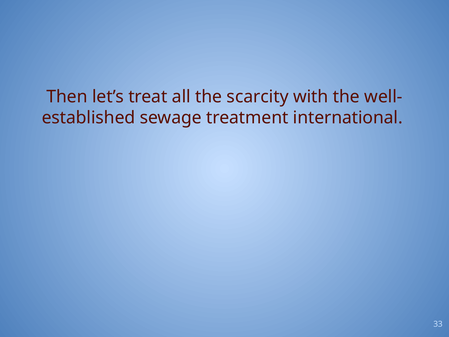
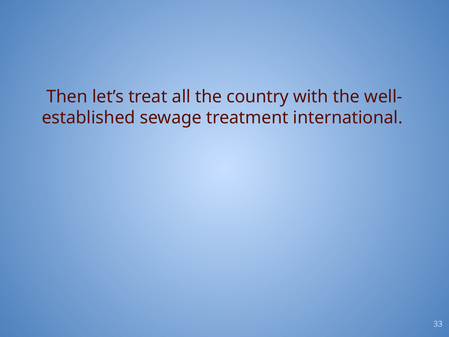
scarcity: scarcity -> country
